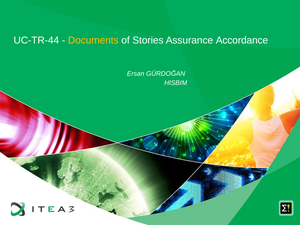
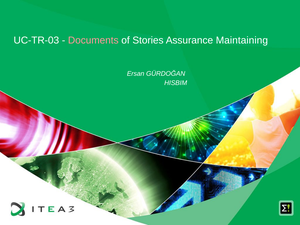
UC-TR-44: UC-TR-44 -> UC-TR-03
Documents colour: yellow -> pink
Accordance: Accordance -> Maintaining
